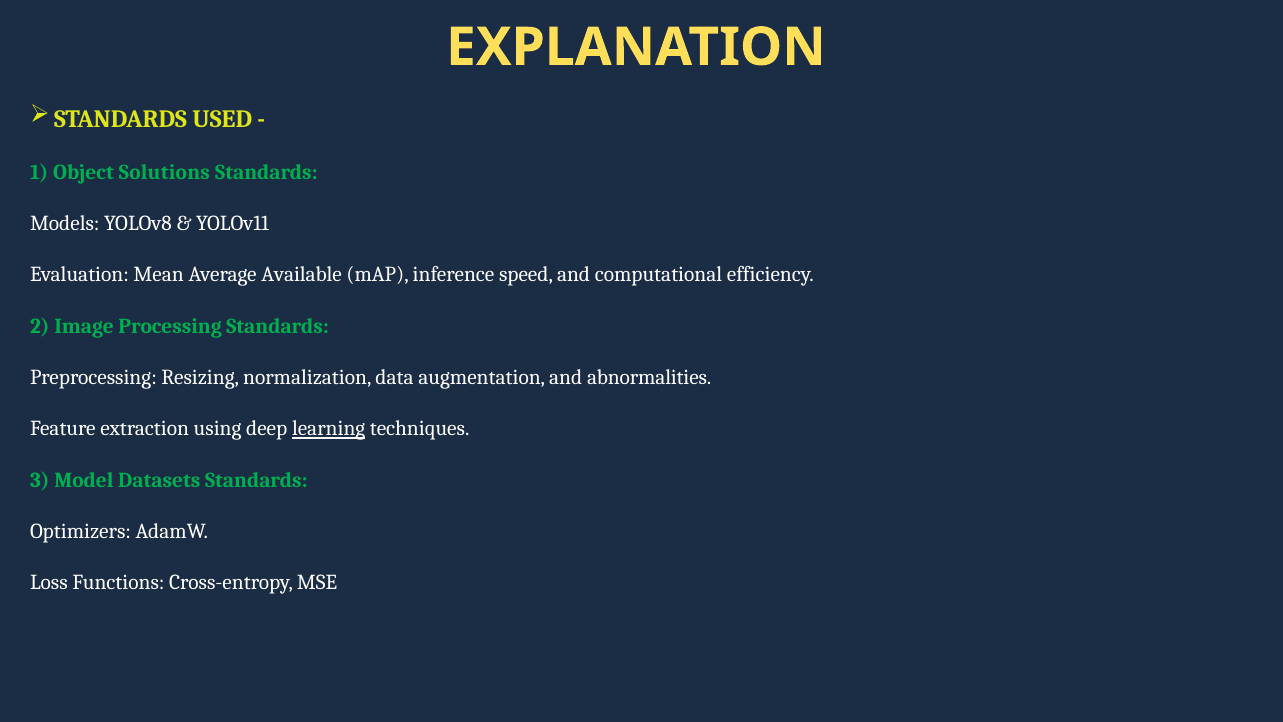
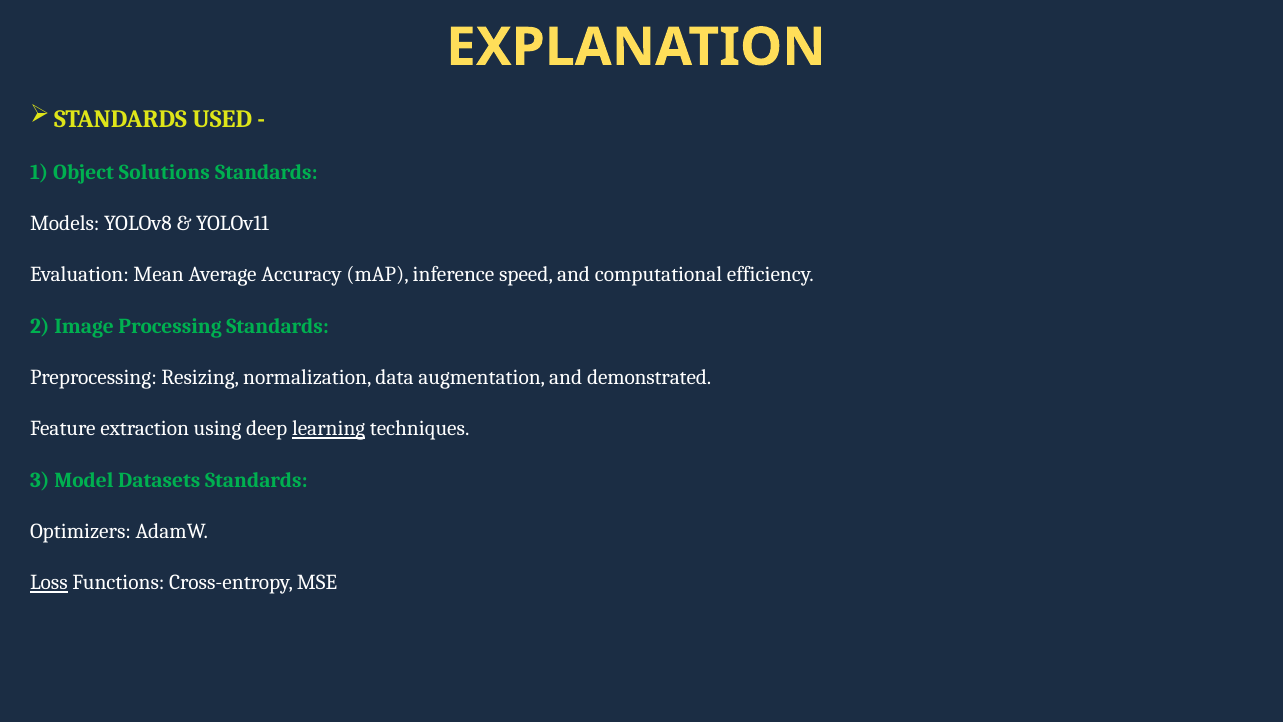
Available: Available -> Accuracy
abnormalities: abnormalities -> demonstrated
Loss underline: none -> present
